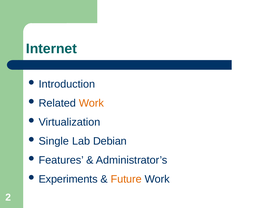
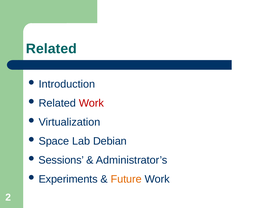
Internet at (51, 49): Internet -> Related
Work at (91, 103) colour: orange -> red
Single: Single -> Space
Features: Features -> Sessions
